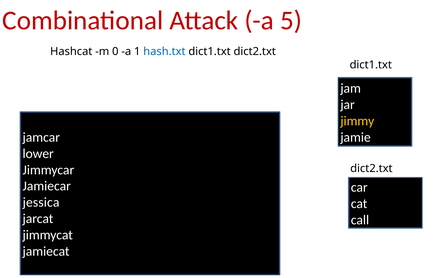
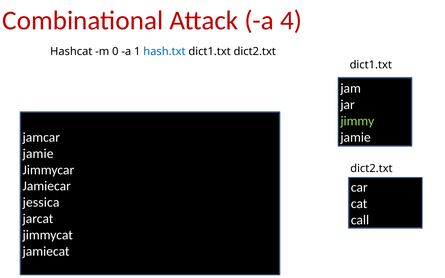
5: 5 -> 4
jimmy colour: yellow -> light green
lower at (38, 154): lower -> jamie
